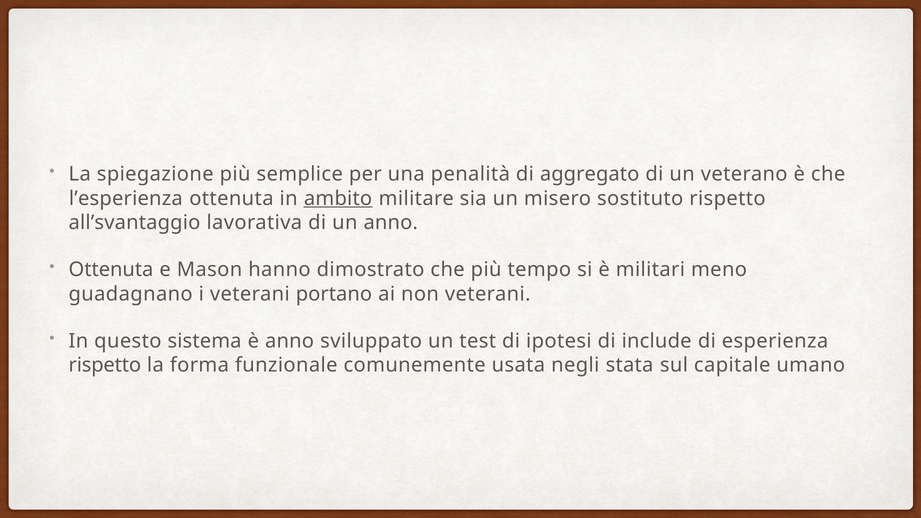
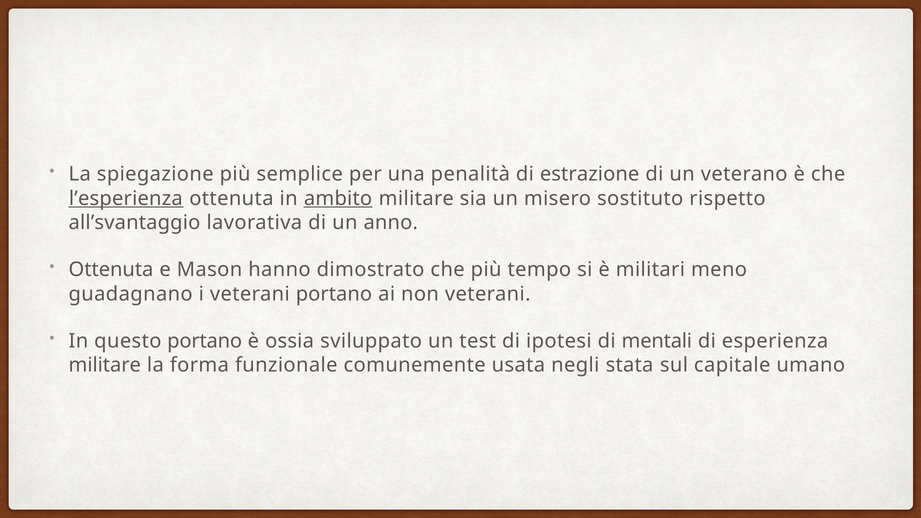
aggregato: aggregato -> estrazione
l’esperienza underline: none -> present
questo sistema: sistema -> portano
è anno: anno -> ossia
include: include -> mentali
rispetto at (105, 365): rispetto -> militare
